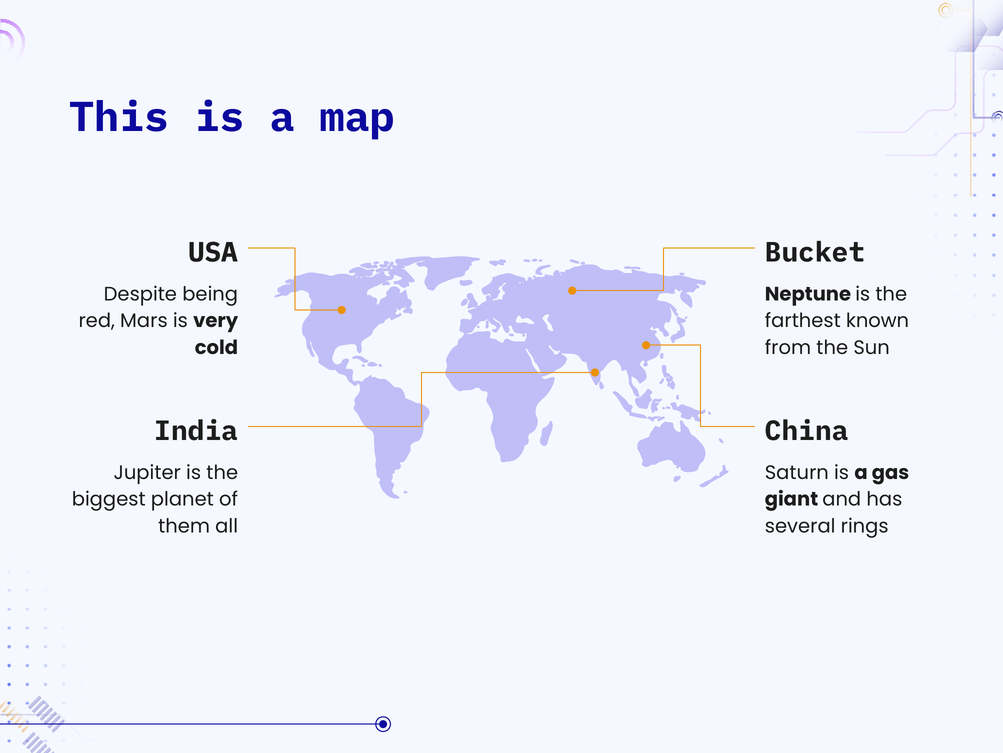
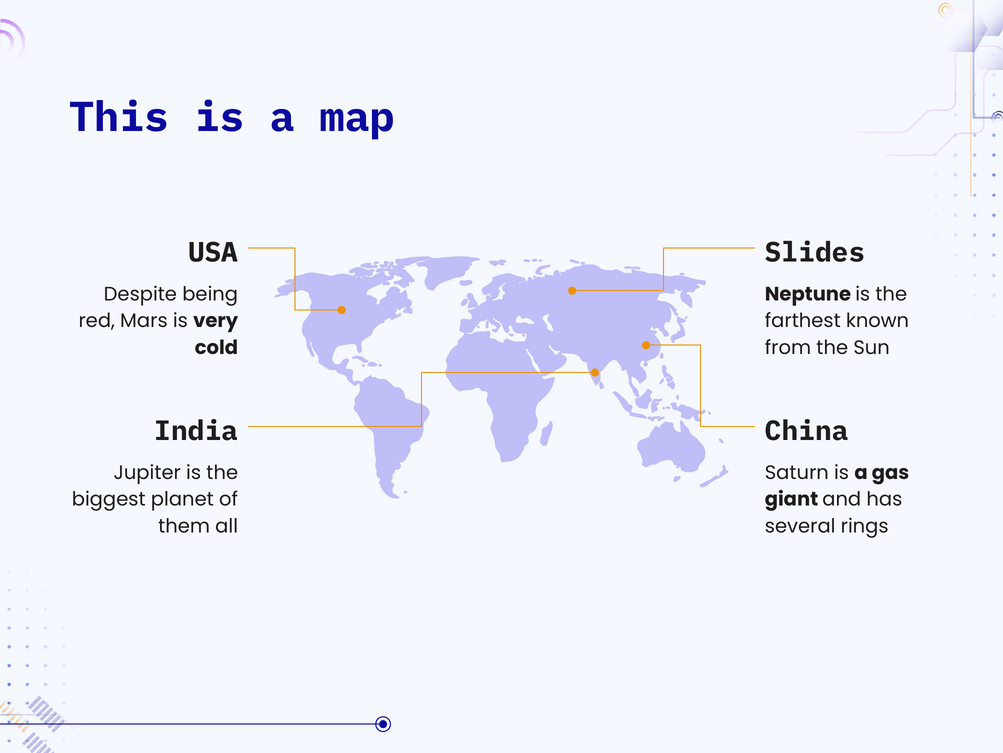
Bucket: Bucket -> Slides
